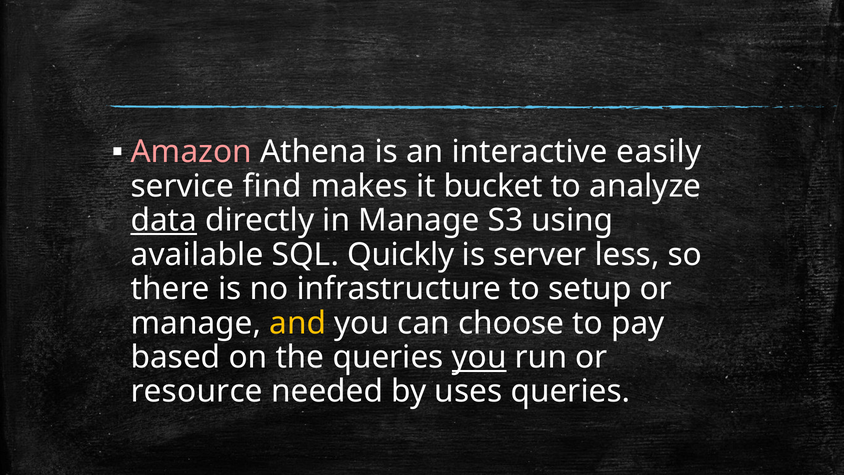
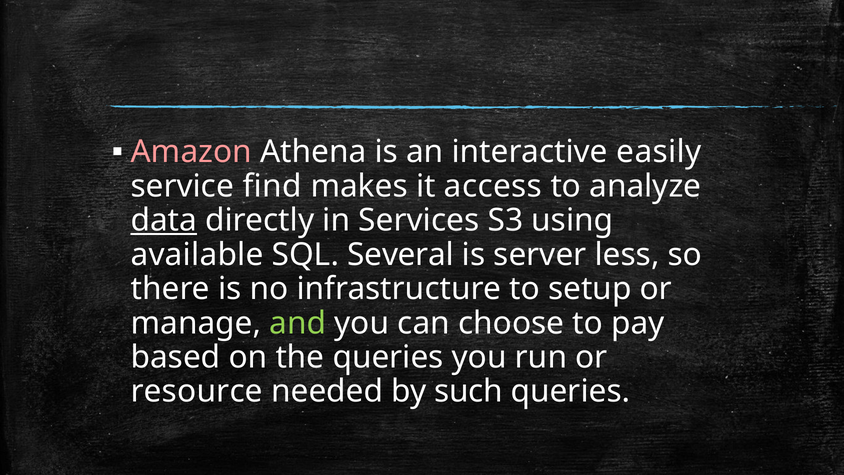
bucket: bucket -> access
in Manage: Manage -> Services
Quickly: Quickly -> Several
and colour: yellow -> light green
you at (479, 357) underline: present -> none
uses: uses -> such
